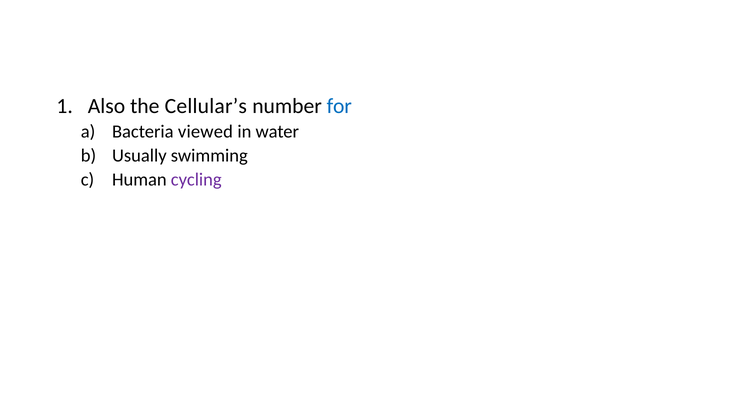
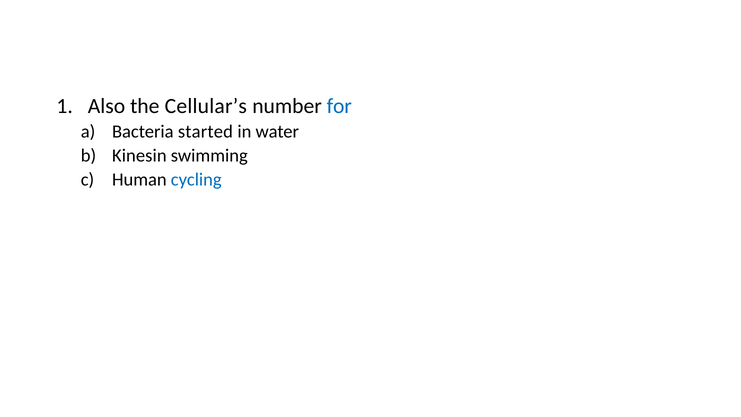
viewed: viewed -> started
Usually: Usually -> Kinesin
cycling colour: purple -> blue
